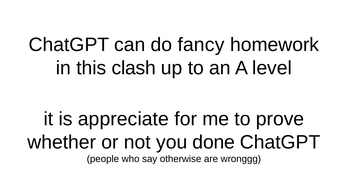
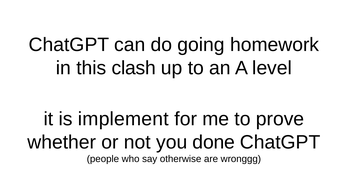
fancy: fancy -> going
appreciate: appreciate -> implement
